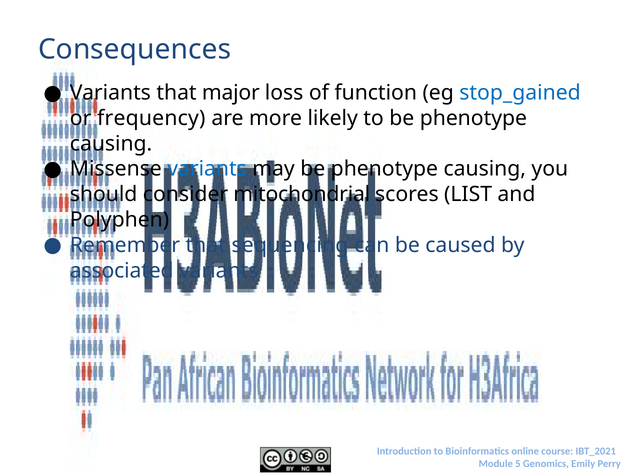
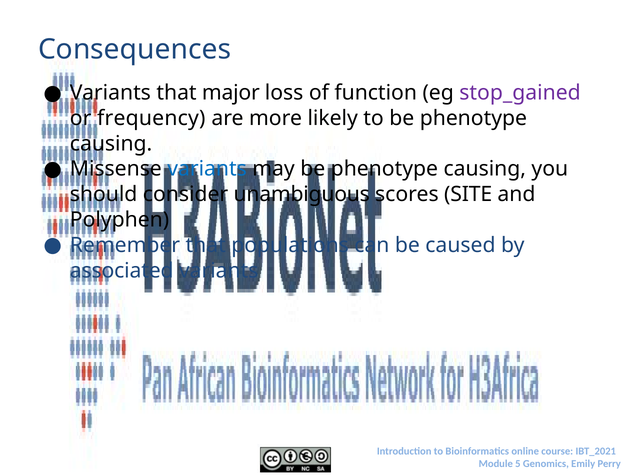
stop_gained colour: blue -> purple
mitochondrial: mitochondrial -> unambiguous
LIST: LIST -> SITE
sequencing: sequencing -> populations
